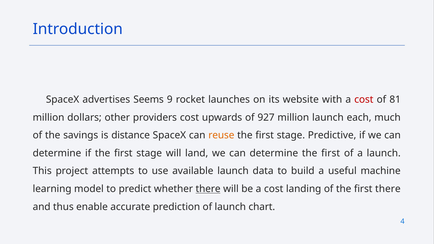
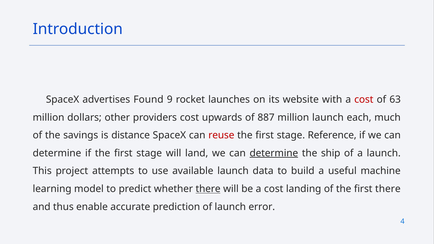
Seems: Seems -> Found
81: 81 -> 63
927: 927 -> 887
reuse colour: orange -> red
Predictive: Predictive -> Reference
determine at (274, 153) underline: none -> present
first at (331, 153): first -> ship
chart: chart -> error
